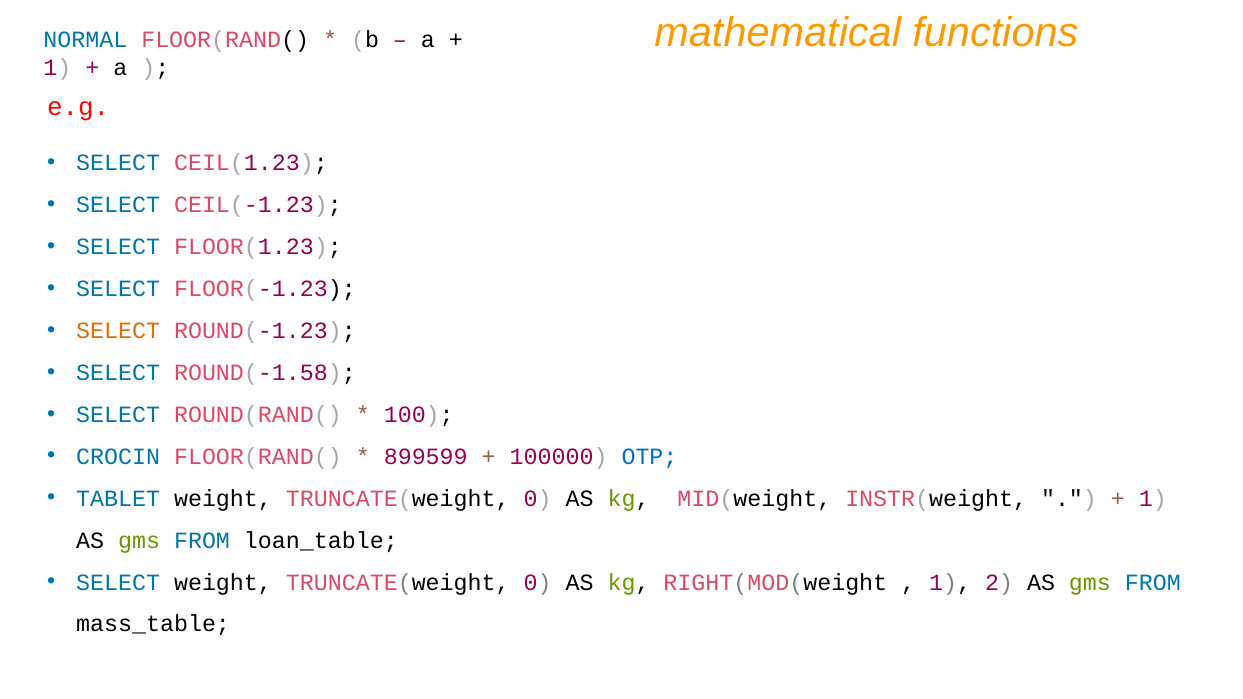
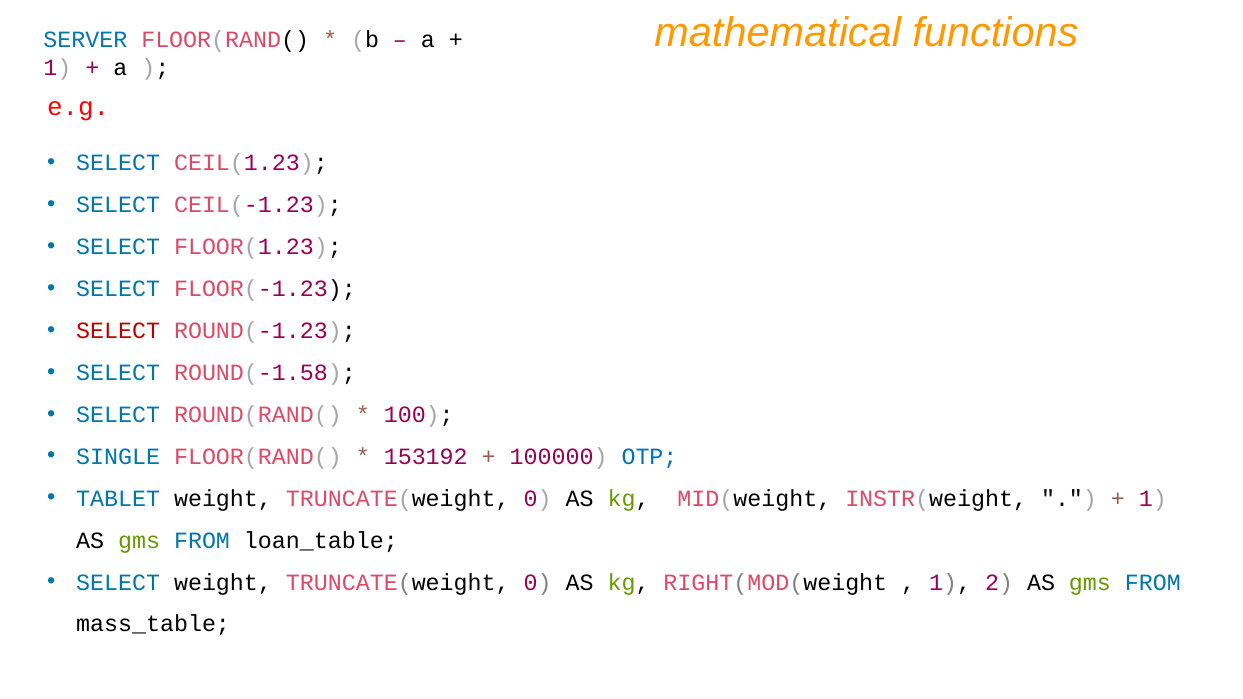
NORMAL: NORMAL -> SERVER
SELECT at (118, 331) colour: orange -> red
CROCIN: CROCIN -> SINGLE
899599: 899599 -> 153192
